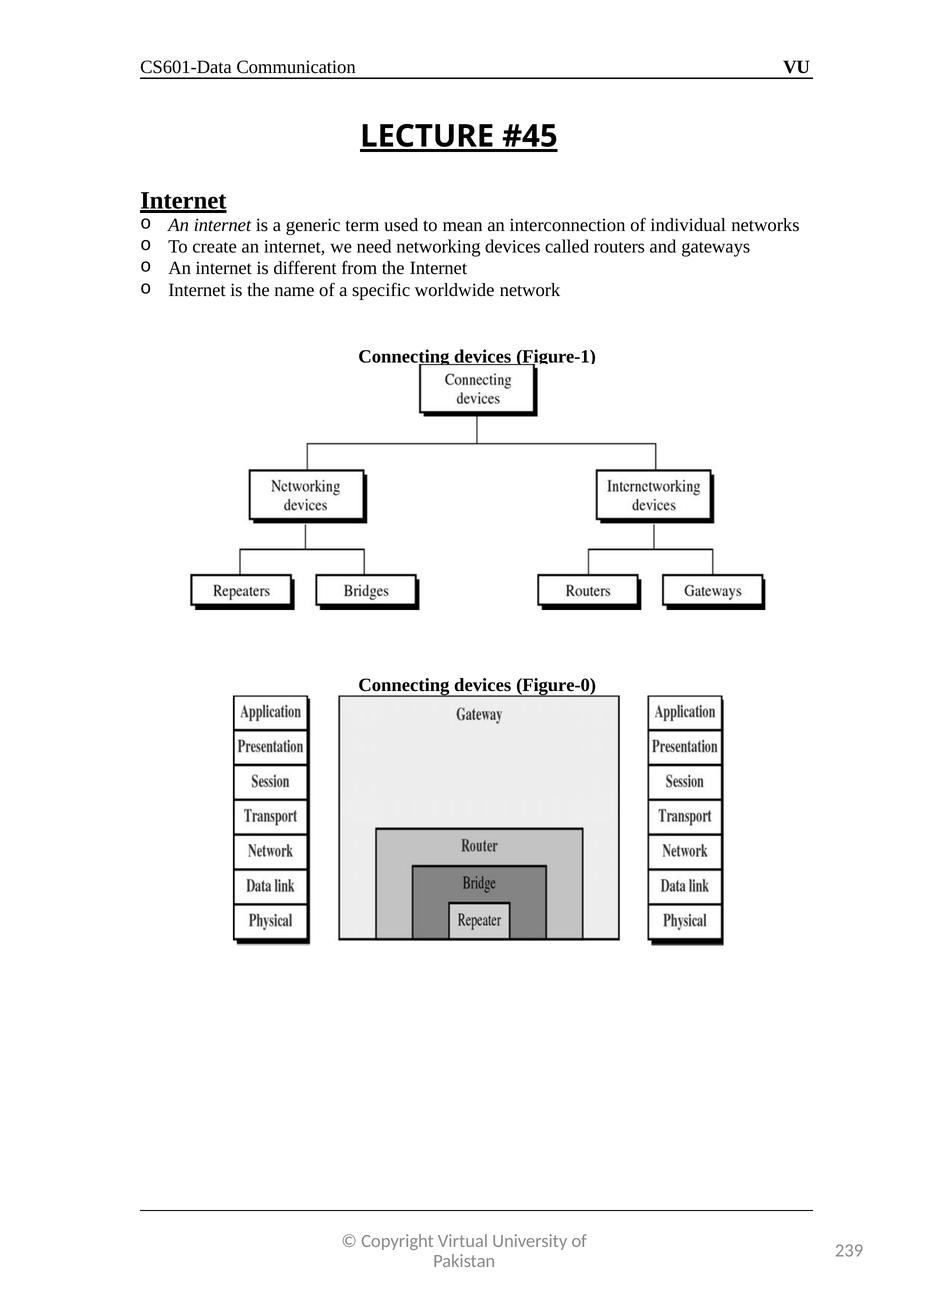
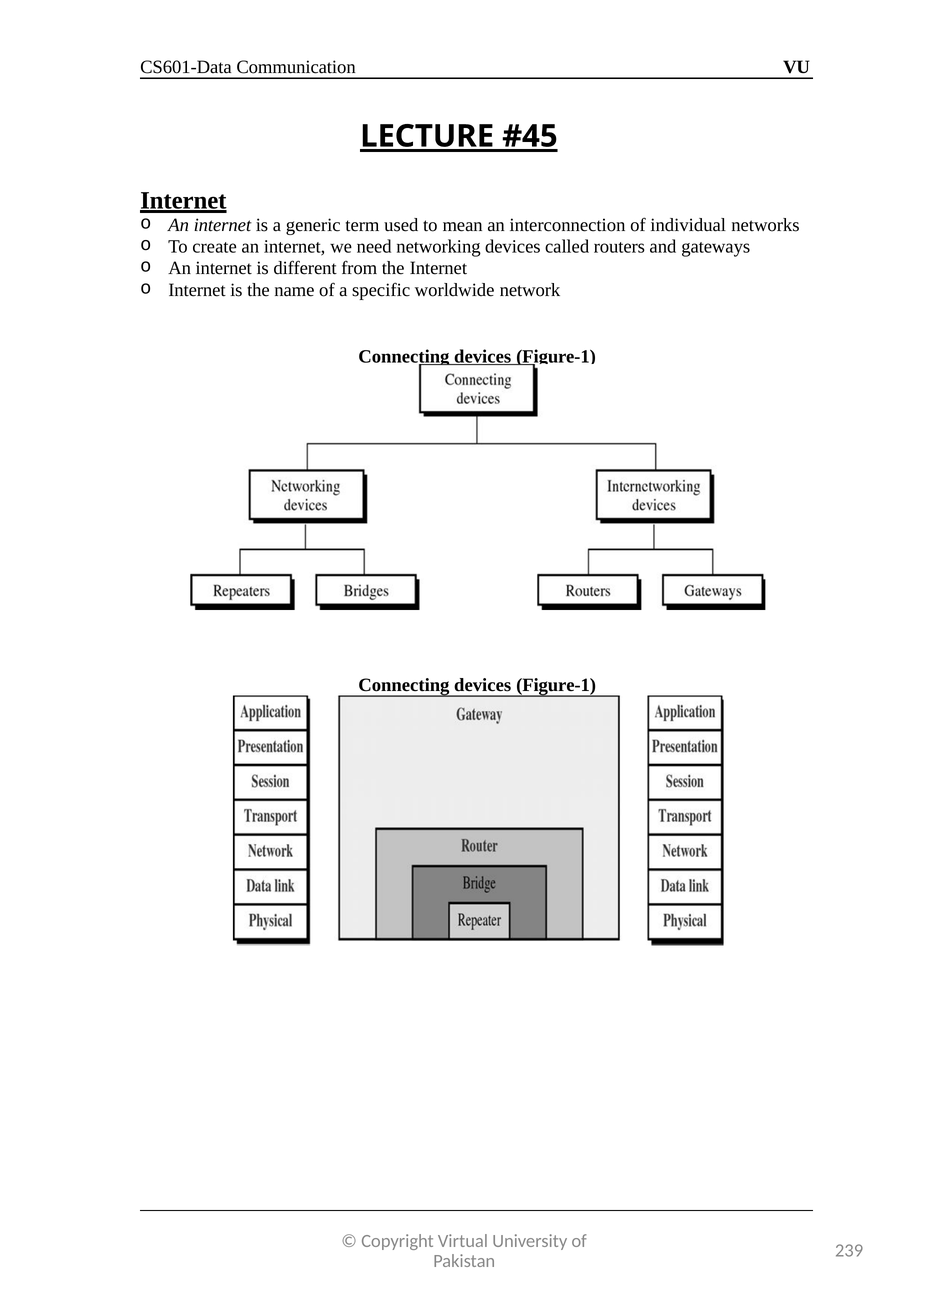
Figure-0 at (556, 685): Figure-0 -> Figure-1
